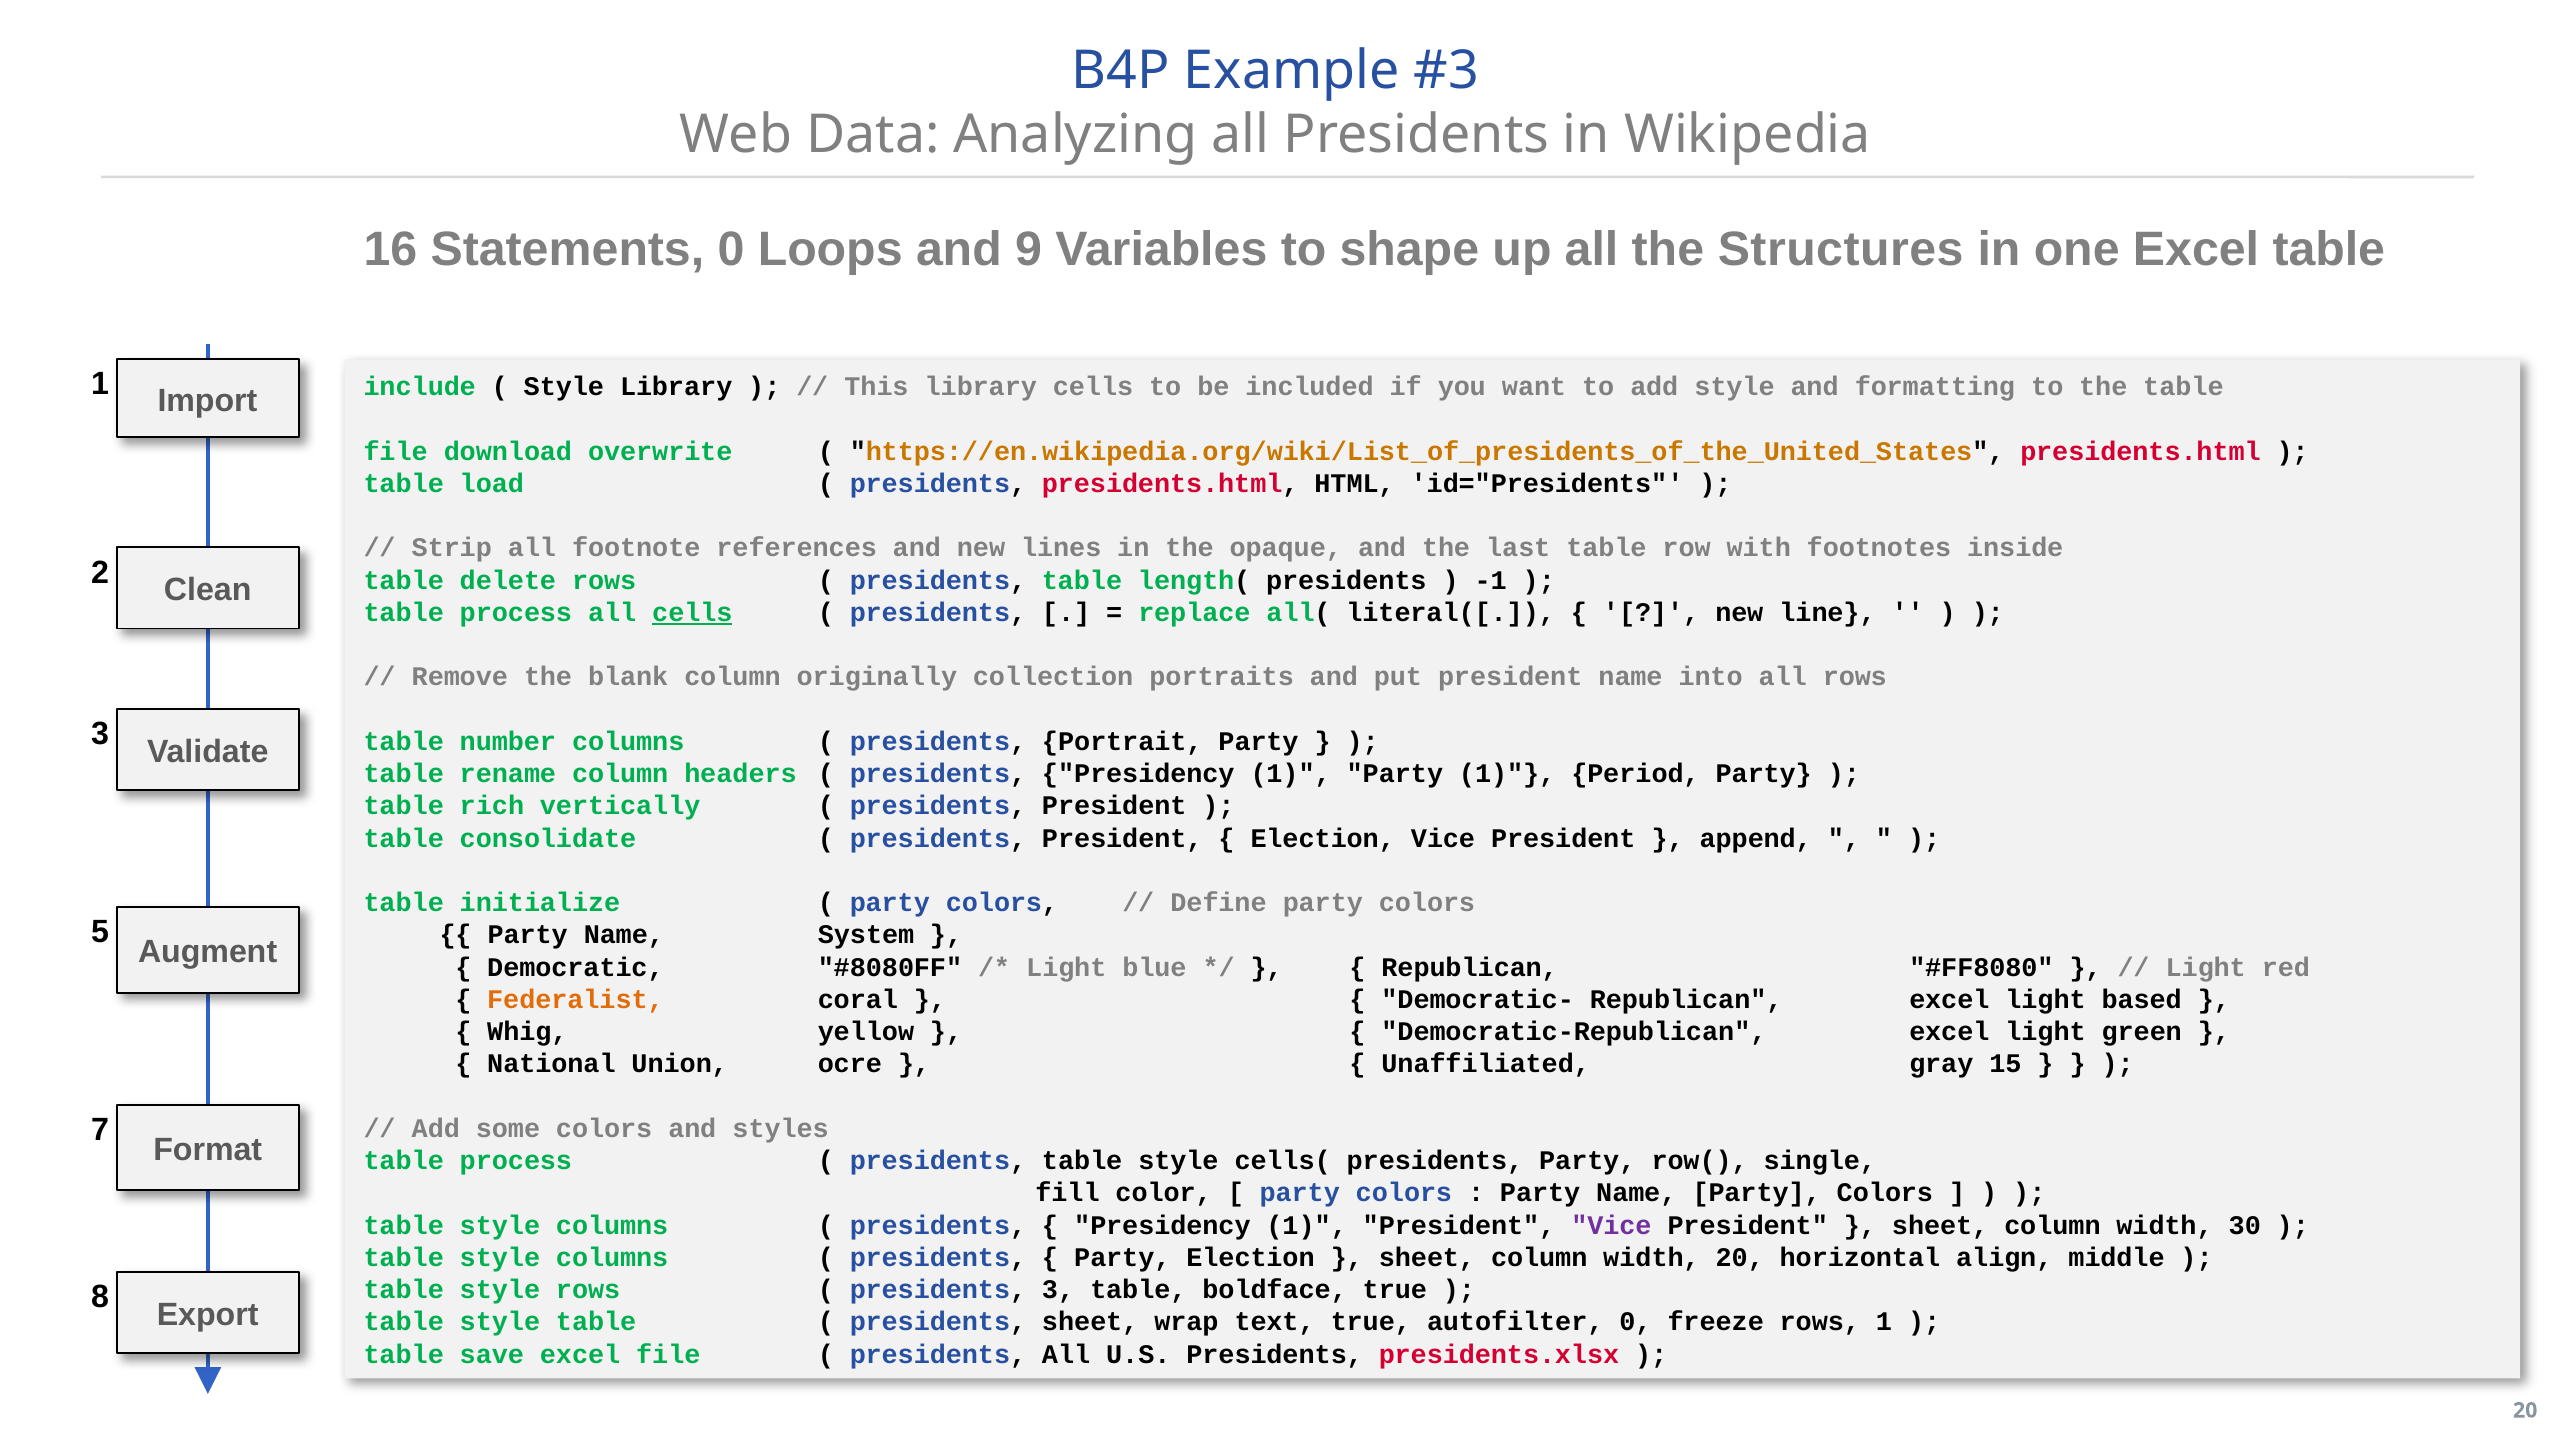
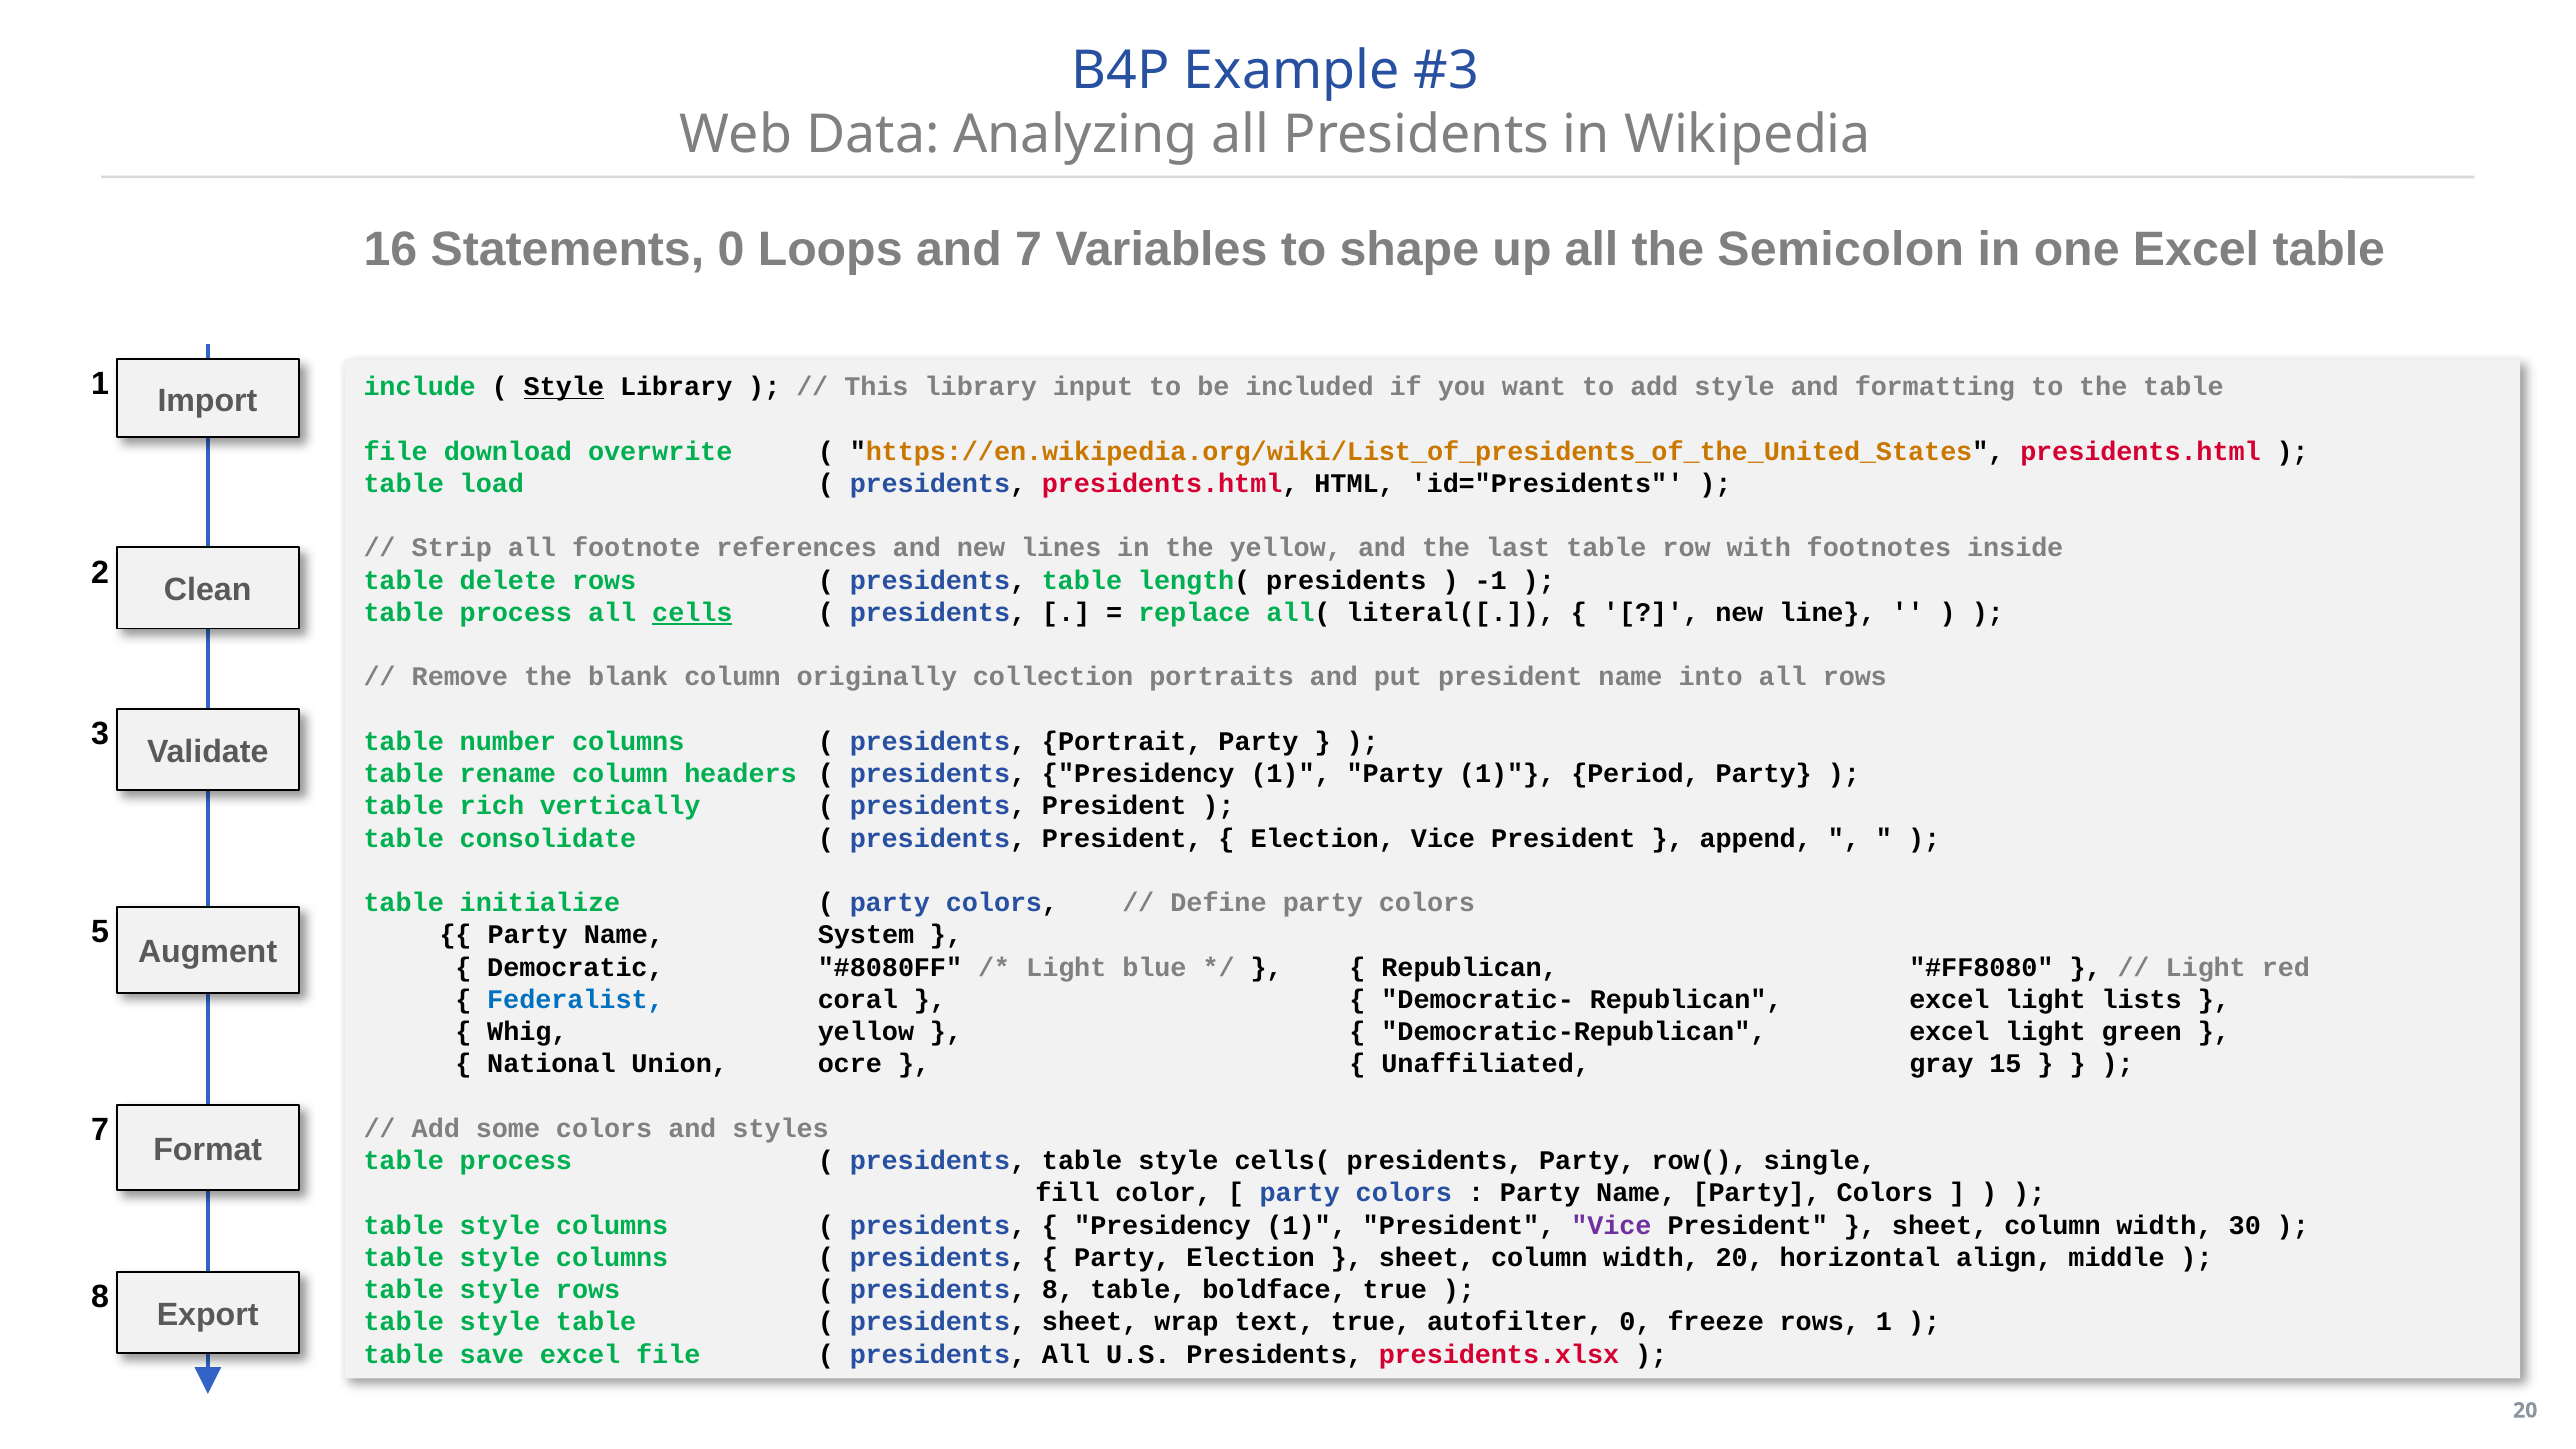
and 9: 9 -> 7
Structures: Structures -> Semicolon
Style at (564, 387) underline: none -> present
library cells: cells -> input
the opaque: opaque -> yellow
Federalist colour: orange -> blue
based: based -> lists
presidents 3: 3 -> 8
